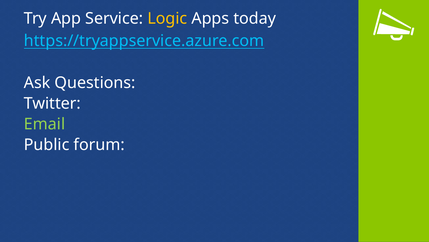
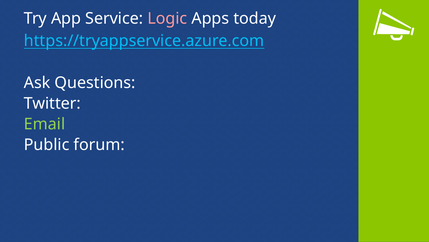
Logic colour: yellow -> pink
